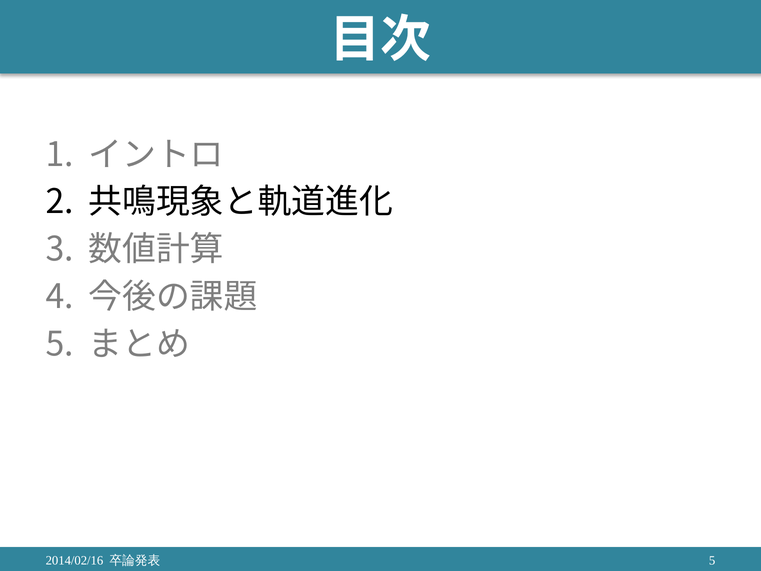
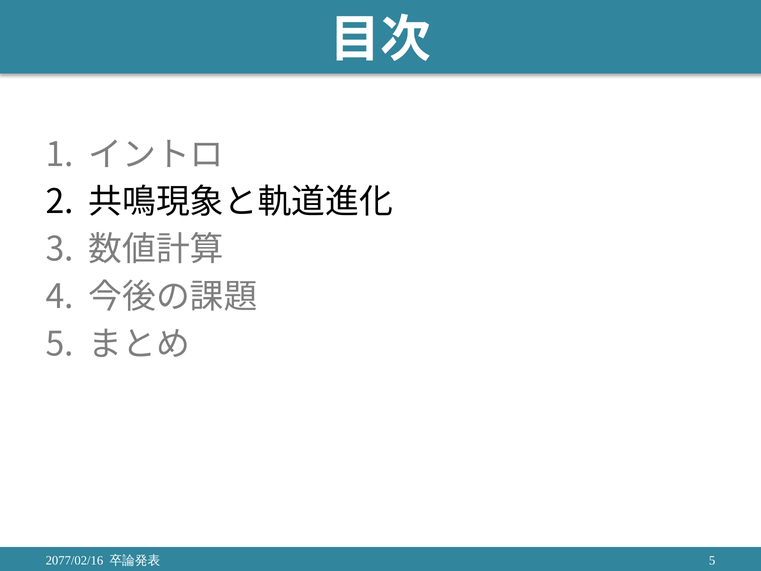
2014/02/16: 2014/02/16 -> 2077/02/16
